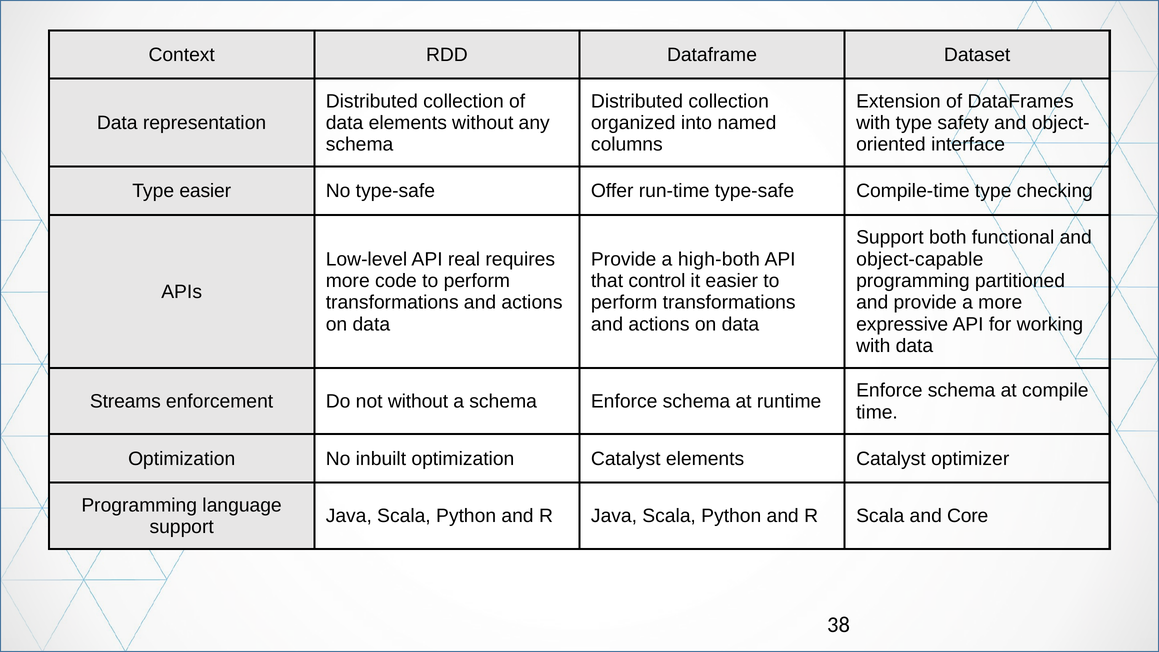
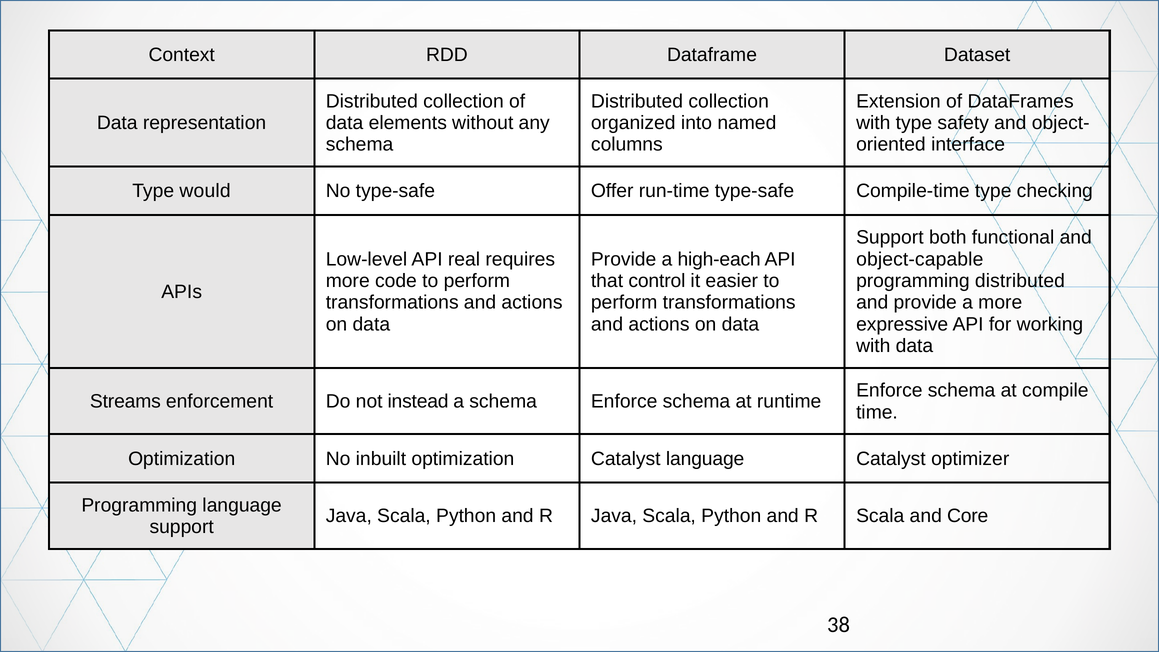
Type easier: easier -> would
high-both: high-both -> high-each
programming partitioned: partitioned -> distributed
not without: without -> instead
Catalyst elements: elements -> language
